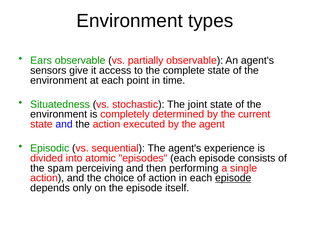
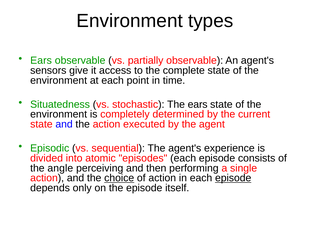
The joint: joint -> ears
spam: spam -> angle
choice underline: none -> present
